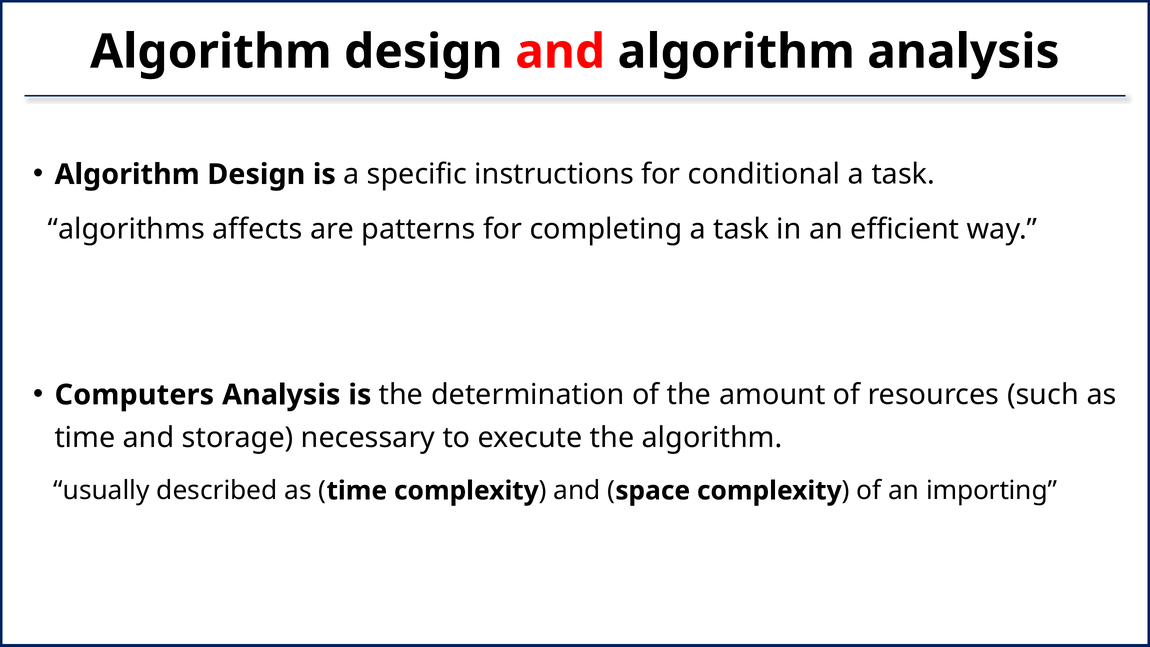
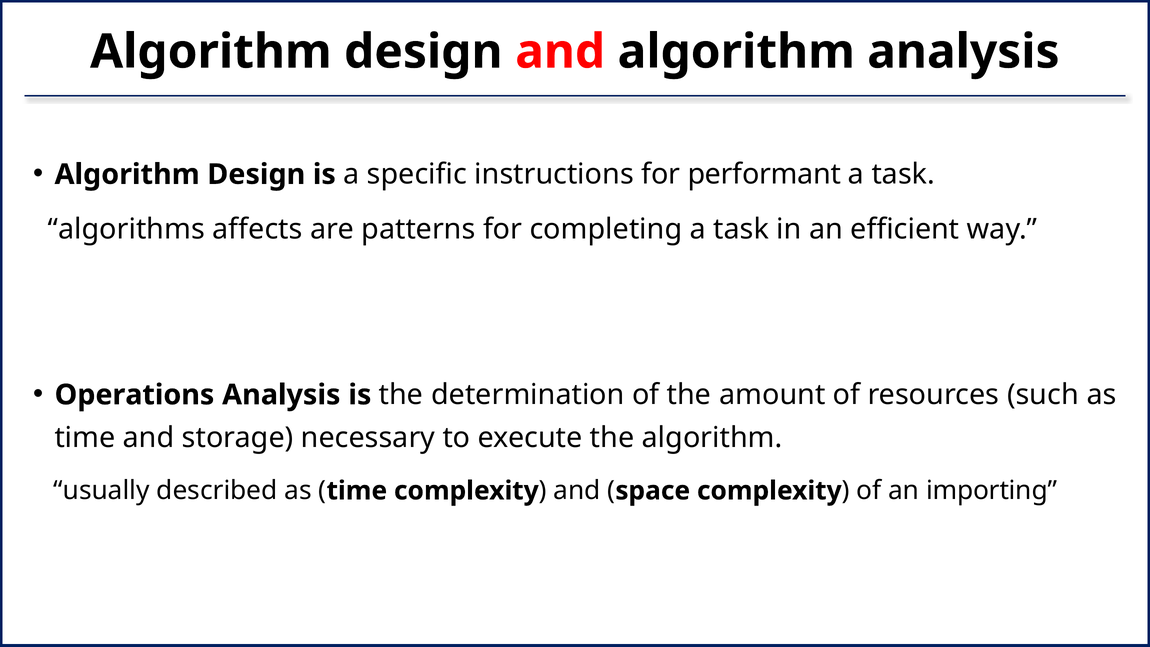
conditional: conditional -> performant
Computers: Computers -> Operations
